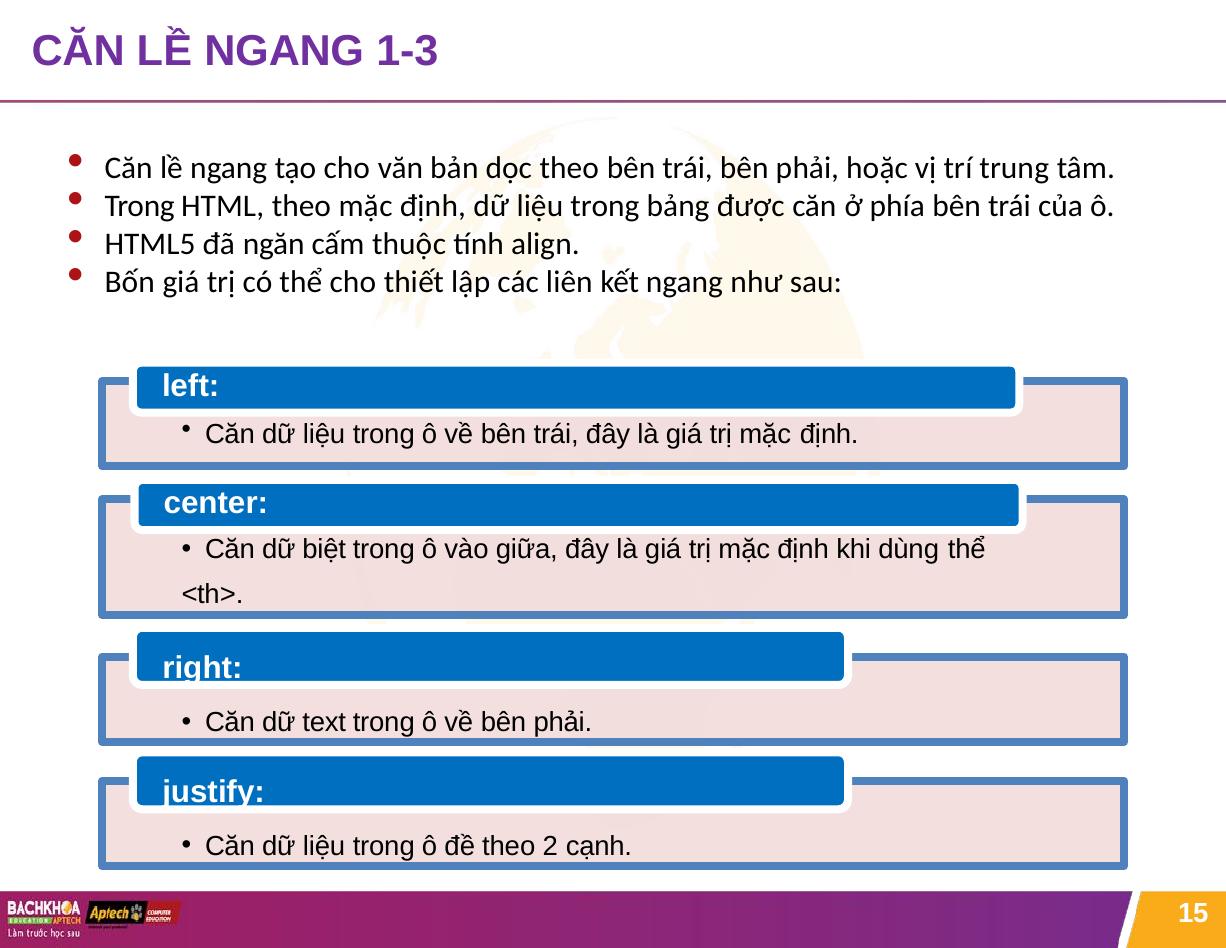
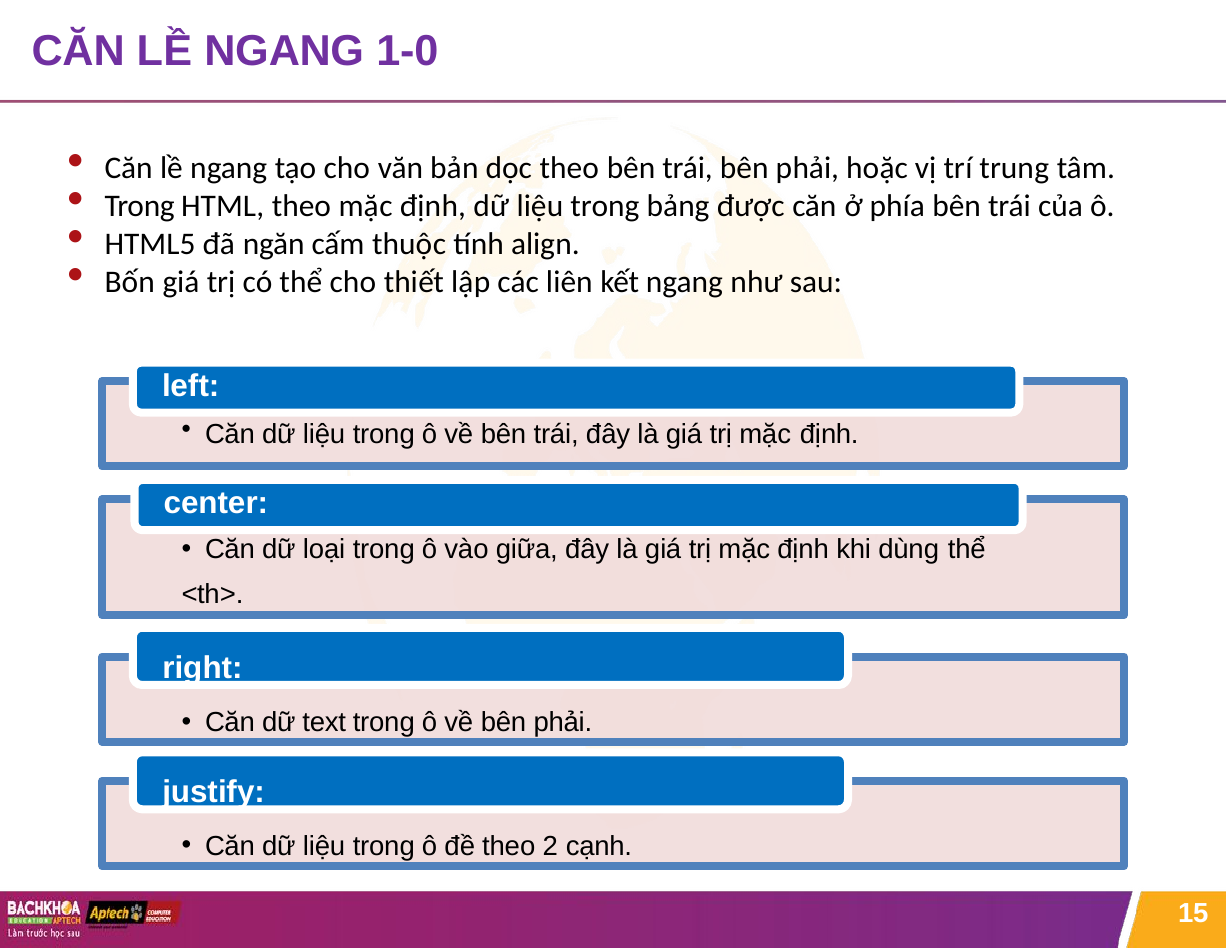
1-3: 1-3 -> 1-0
biệt: biệt -> loại
